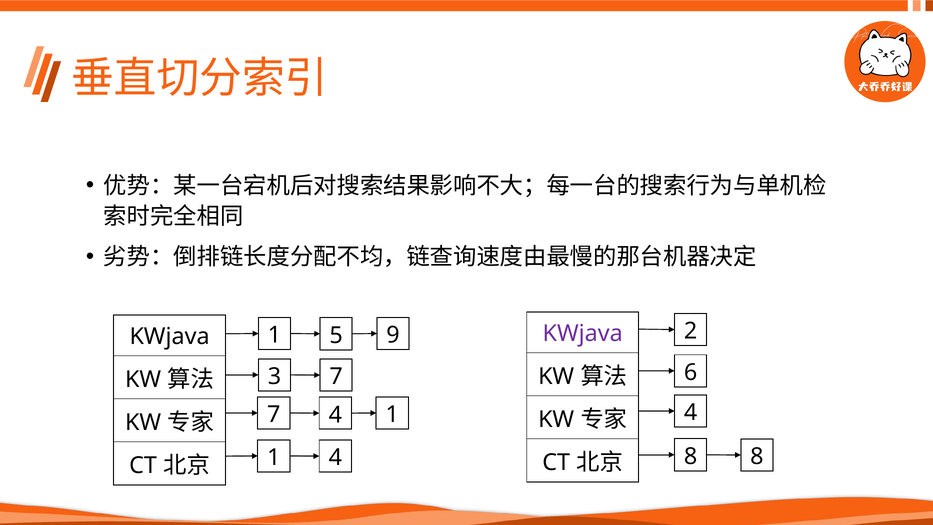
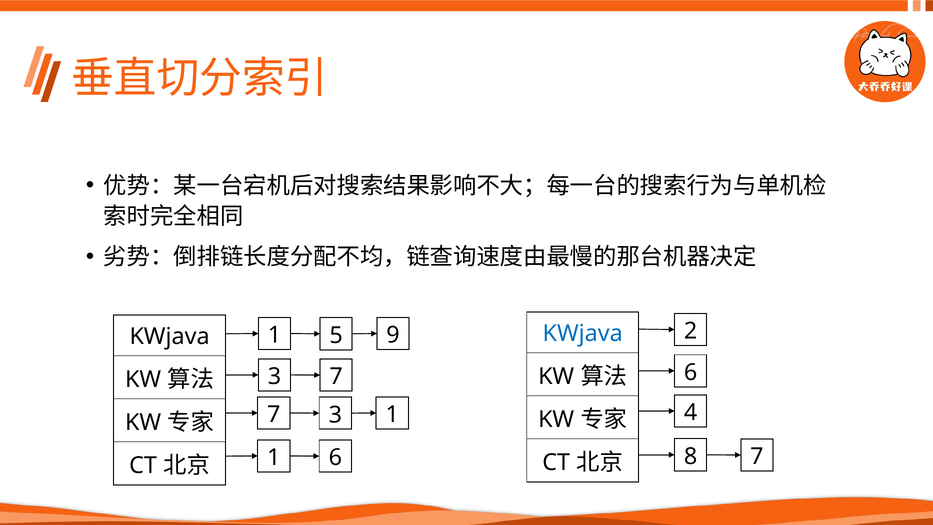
KWjava at (583, 334) colour: purple -> blue
7 4: 4 -> 3
8 8: 8 -> 7
1 4: 4 -> 6
